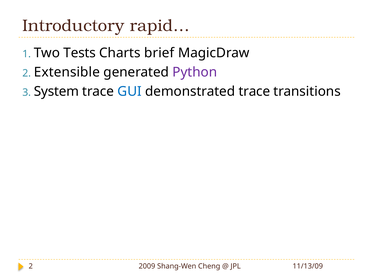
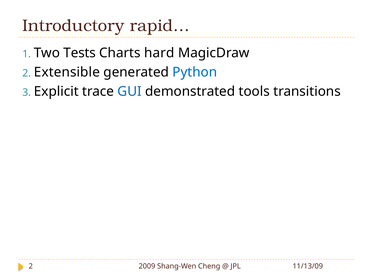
brief: brief -> hard
Python colour: purple -> blue
System: System -> Explicit
demonstrated trace: trace -> tools
